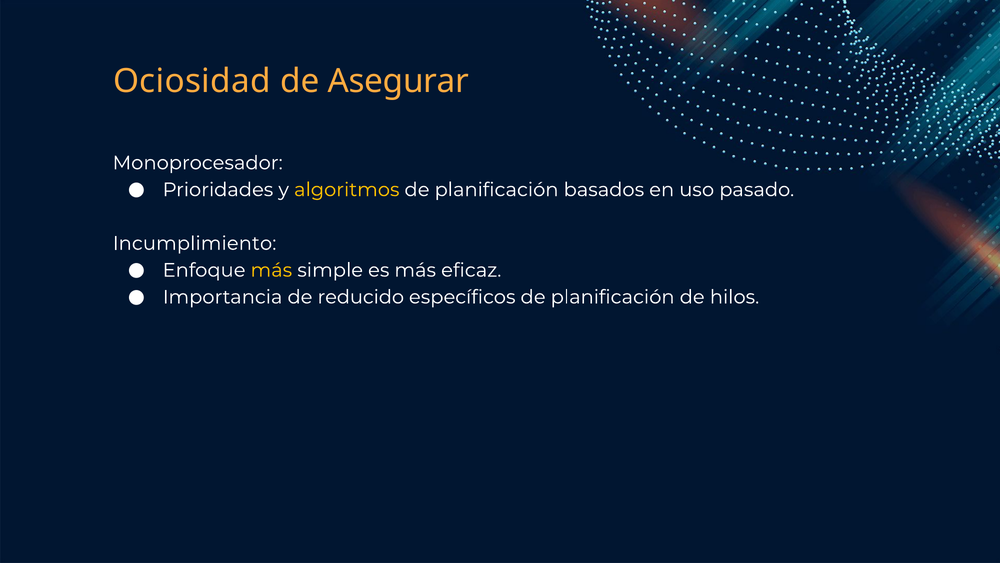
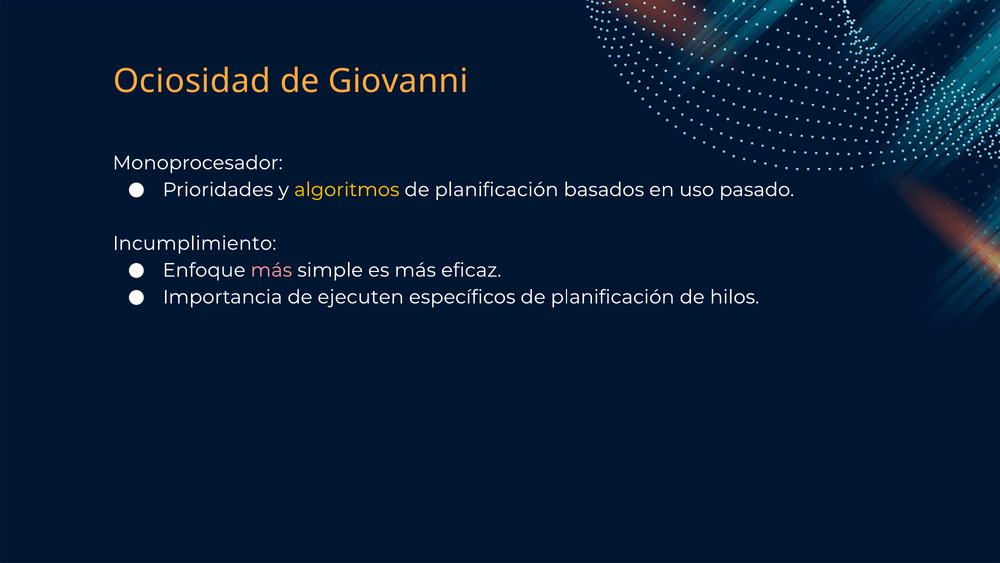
Asegurar: Asegurar -> Giovanni
más at (271, 270) colour: yellow -> pink
reducido: reducido -> ejecuten
